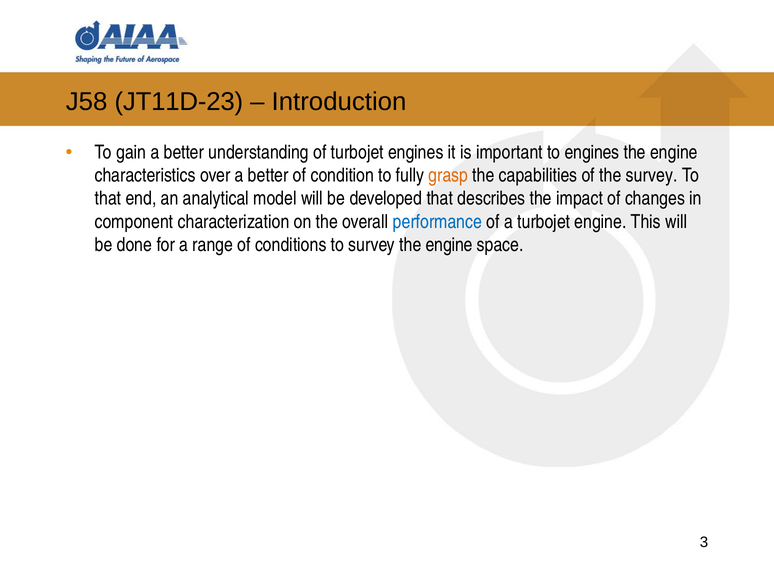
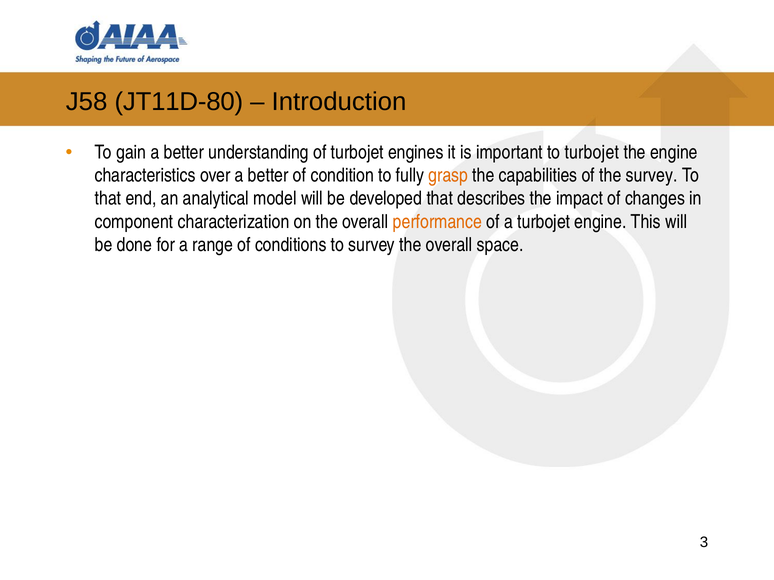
JT11D-23: JT11D-23 -> JT11D-80
to engines: engines -> turbojet
performance colour: blue -> orange
survey the engine: engine -> overall
